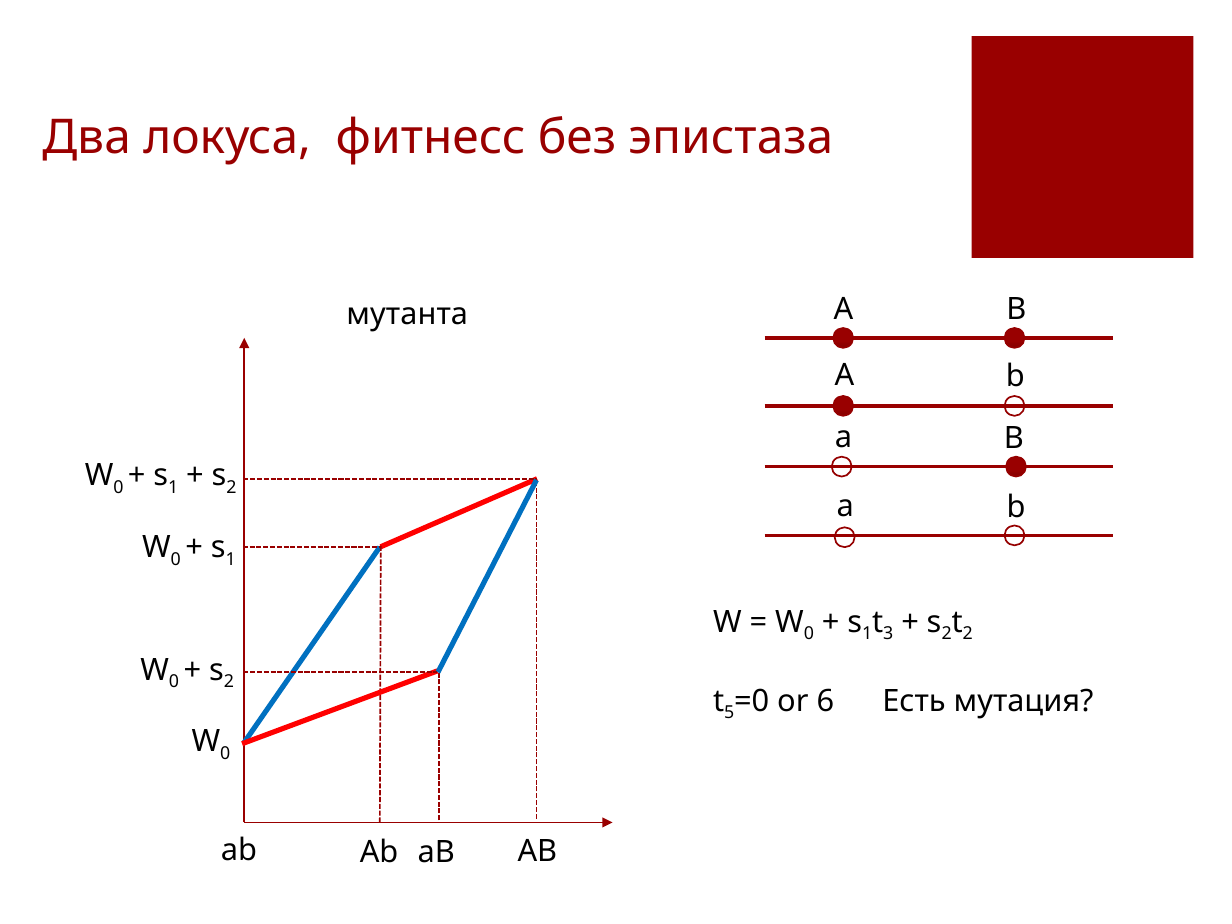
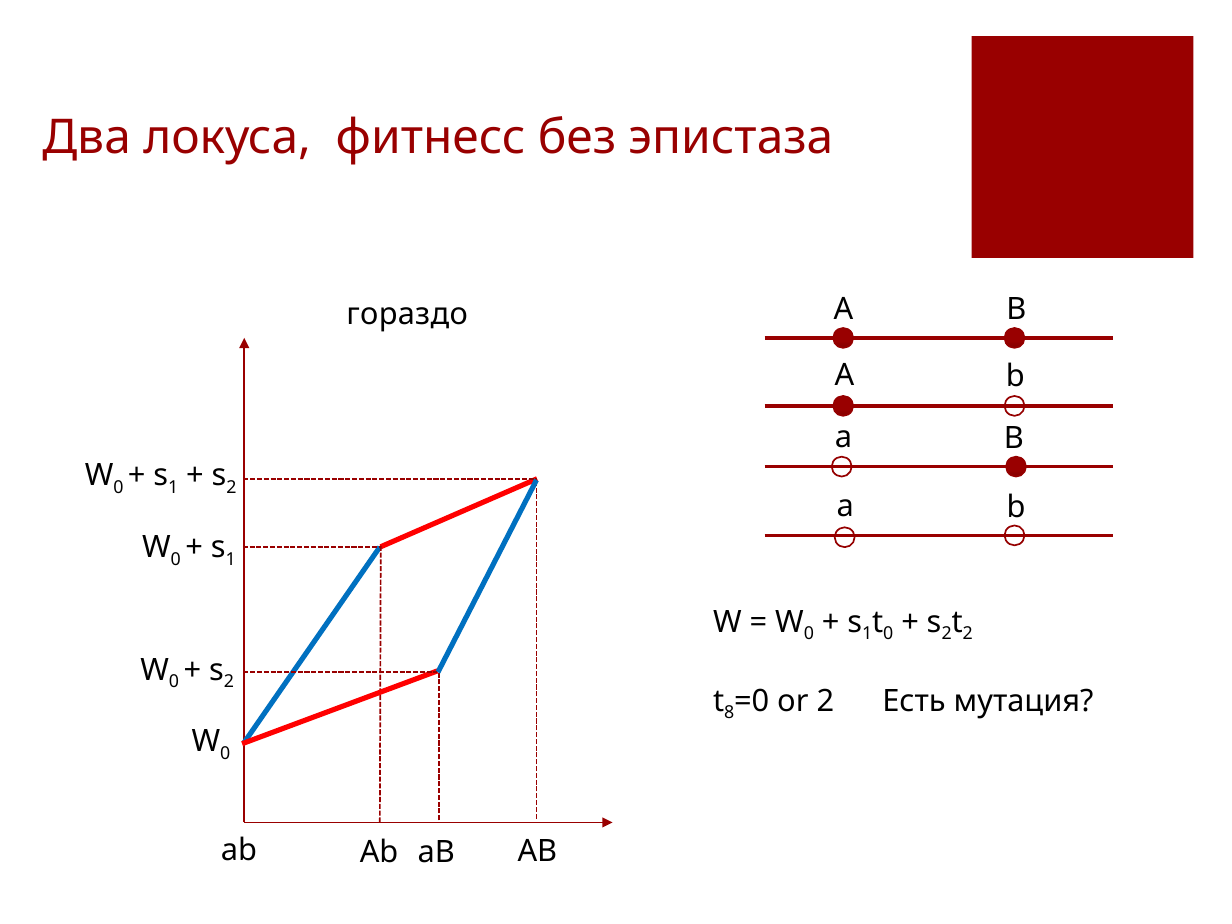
мутанта: мутанта -> гораздо
3 at (888, 634): 3 -> 0
5: 5 -> 8
or 6: 6 -> 2
